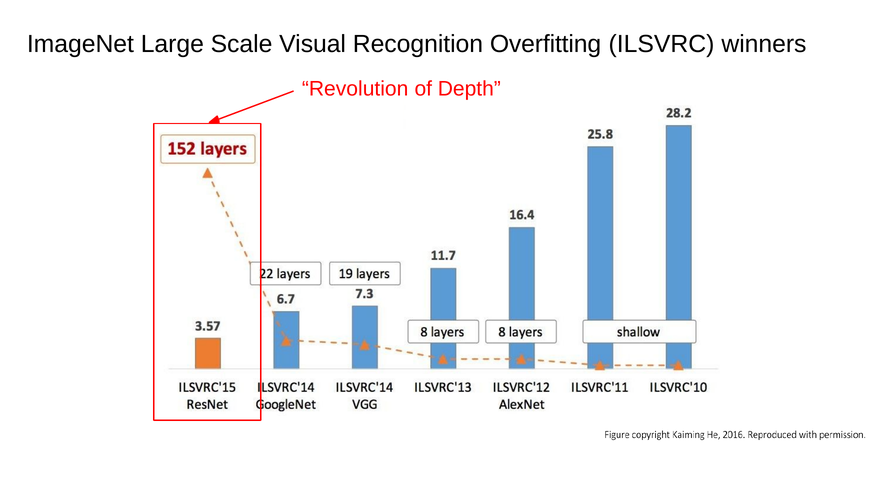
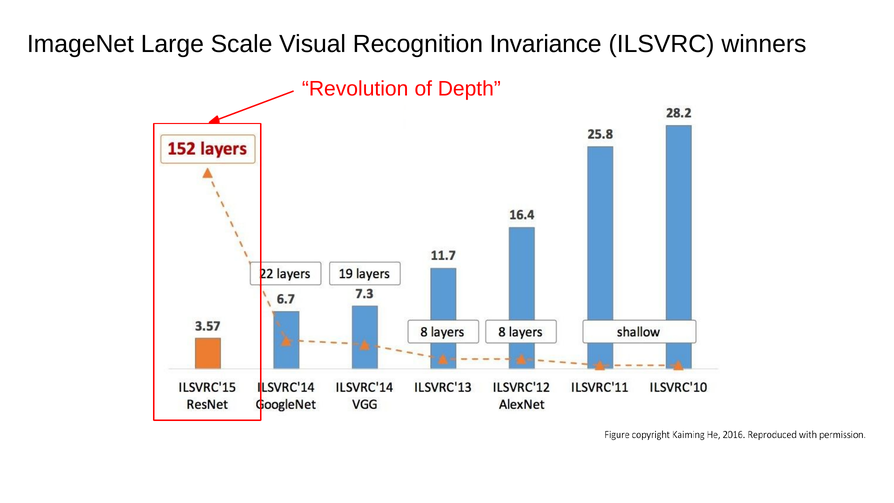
Overfitting: Overfitting -> Invariance
